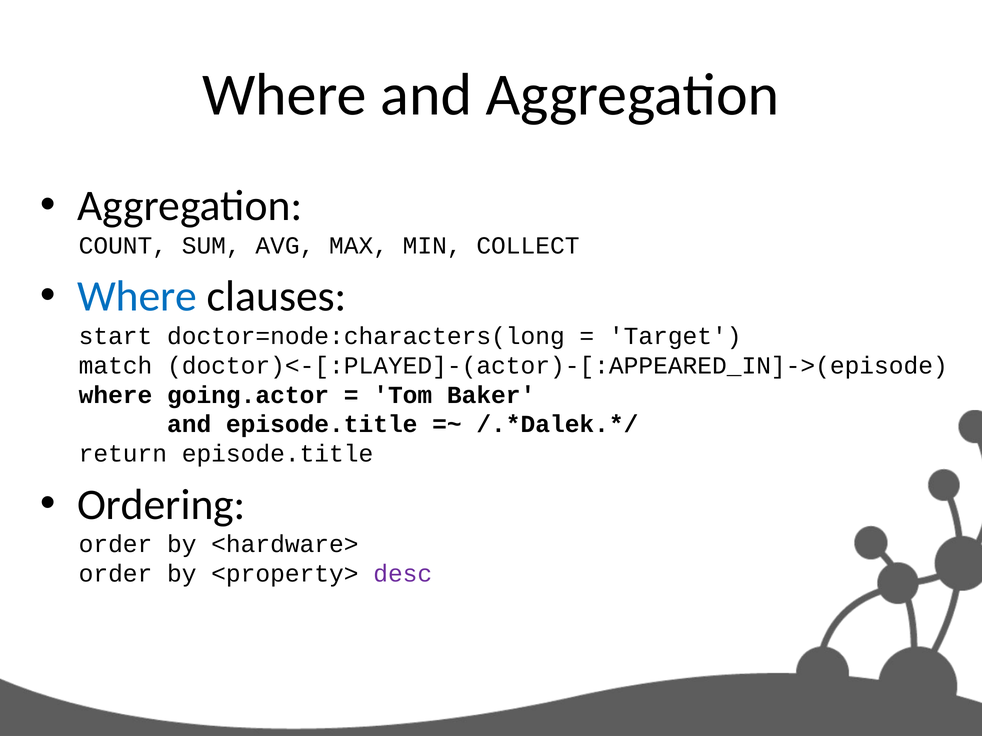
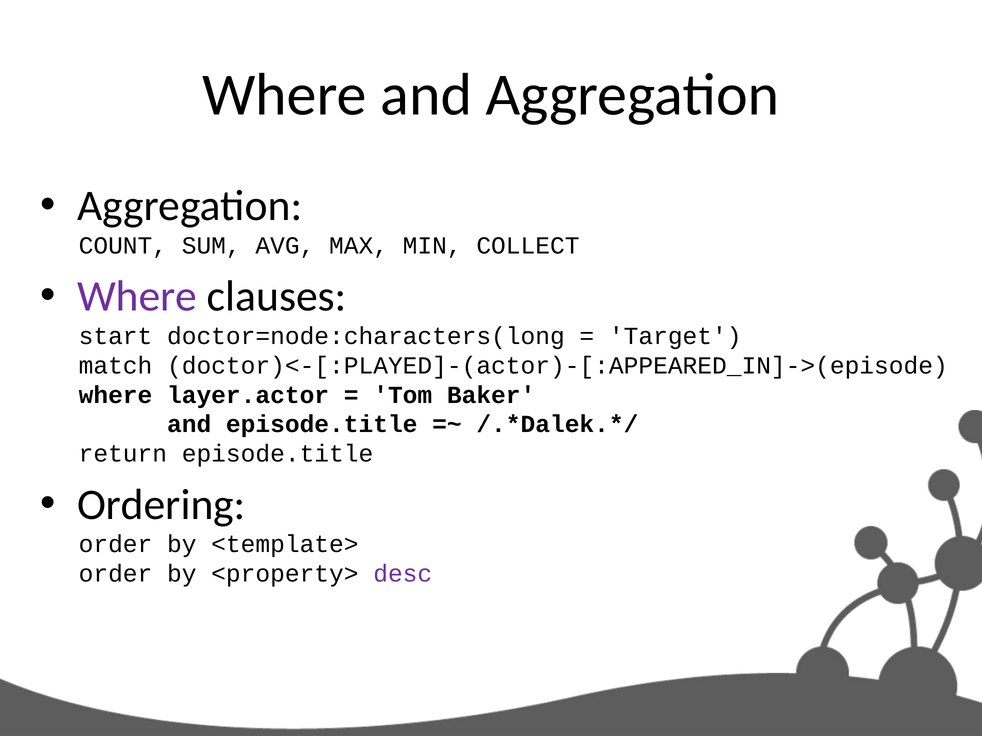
Where at (137, 297) colour: blue -> purple
going.actor: going.actor -> layer.actor
<hardware>: <hardware> -> <template>
